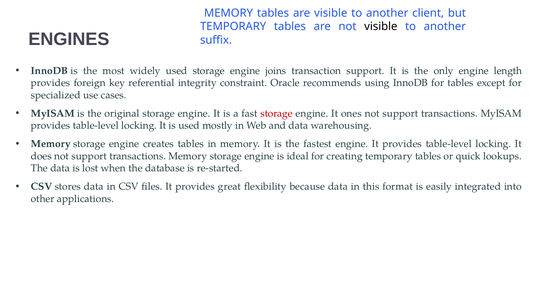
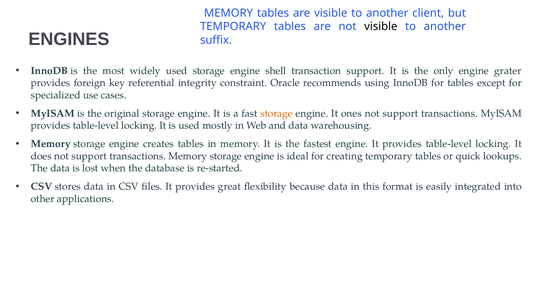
joins: joins -> shell
length: length -> grater
storage at (277, 113) colour: red -> orange
